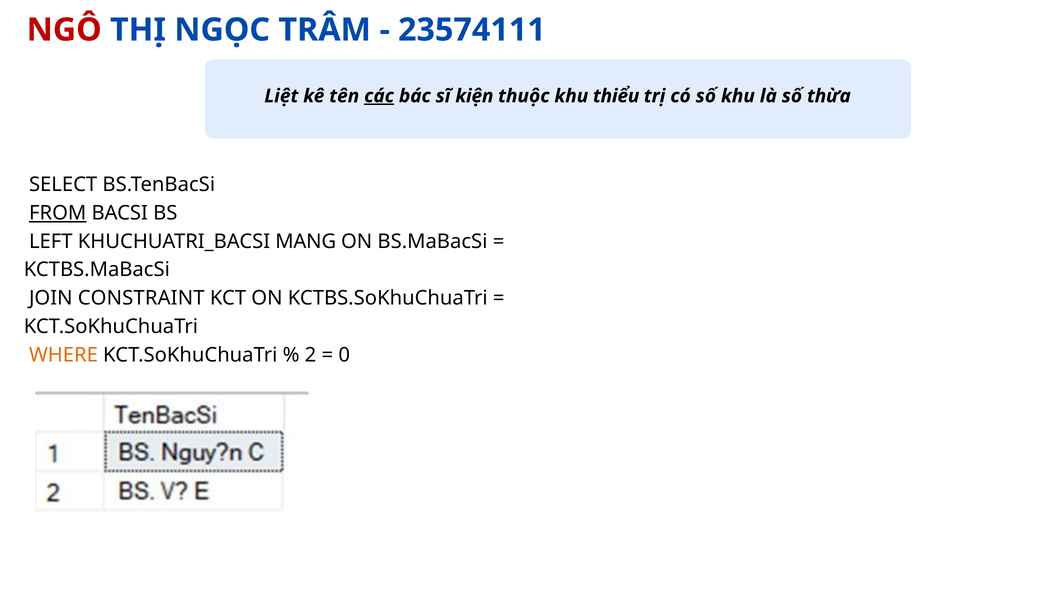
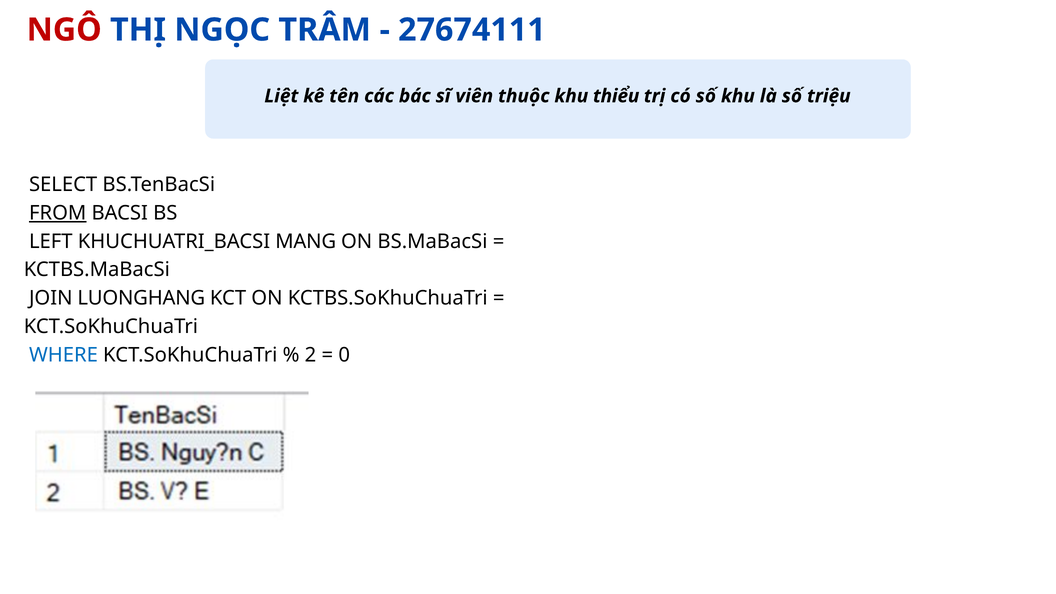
23574111: 23574111 -> 27674111
các underline: present -> none
kiện: kiện -> viên
thừa: thừa -> triệu
CONSTRAINT: CONSTRAINT -> LUONGHANG
WHERE colour: orange -> blue
